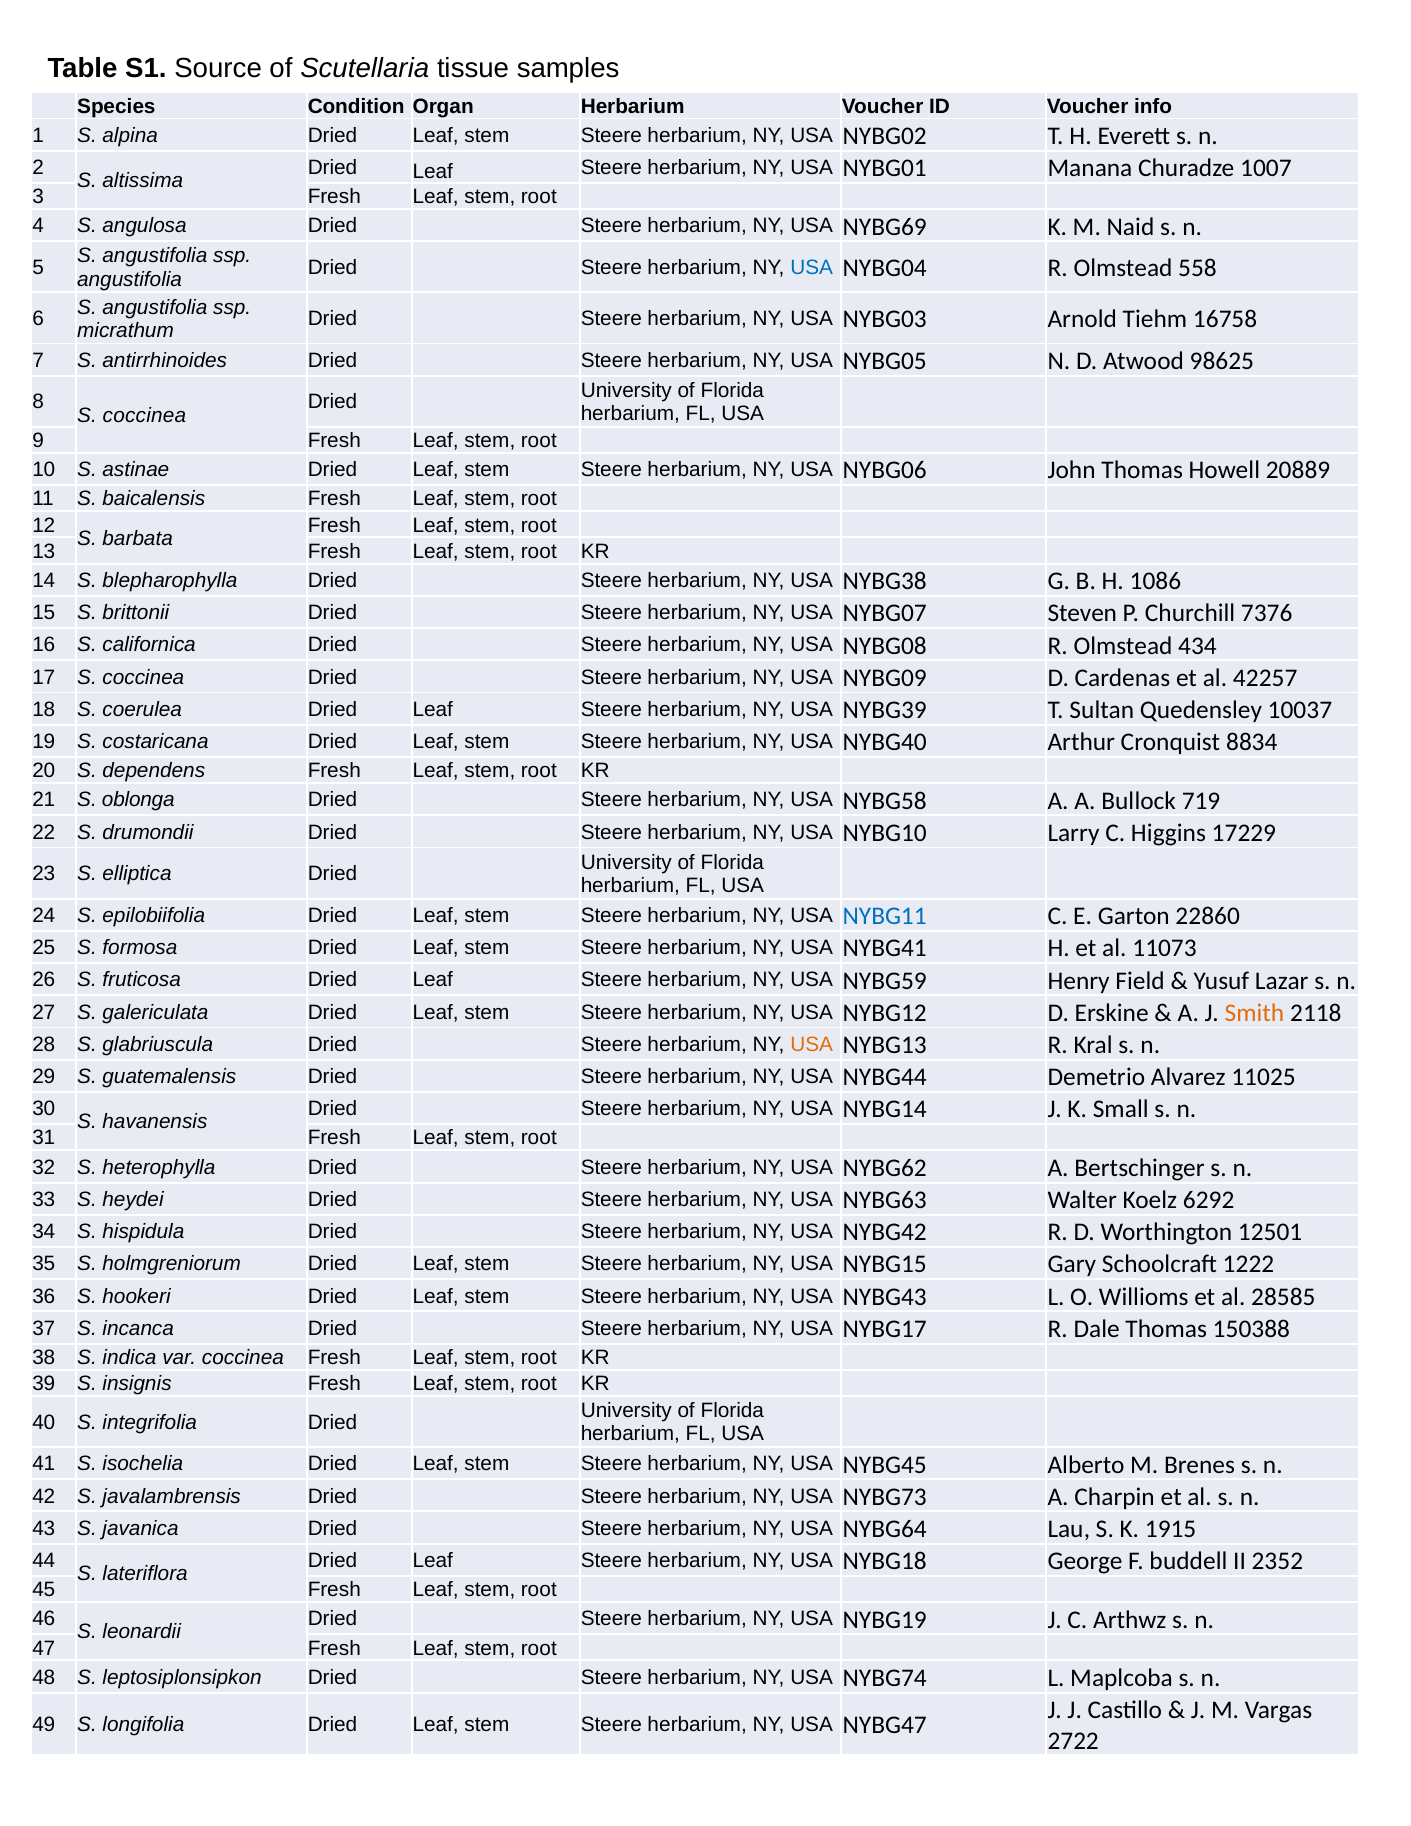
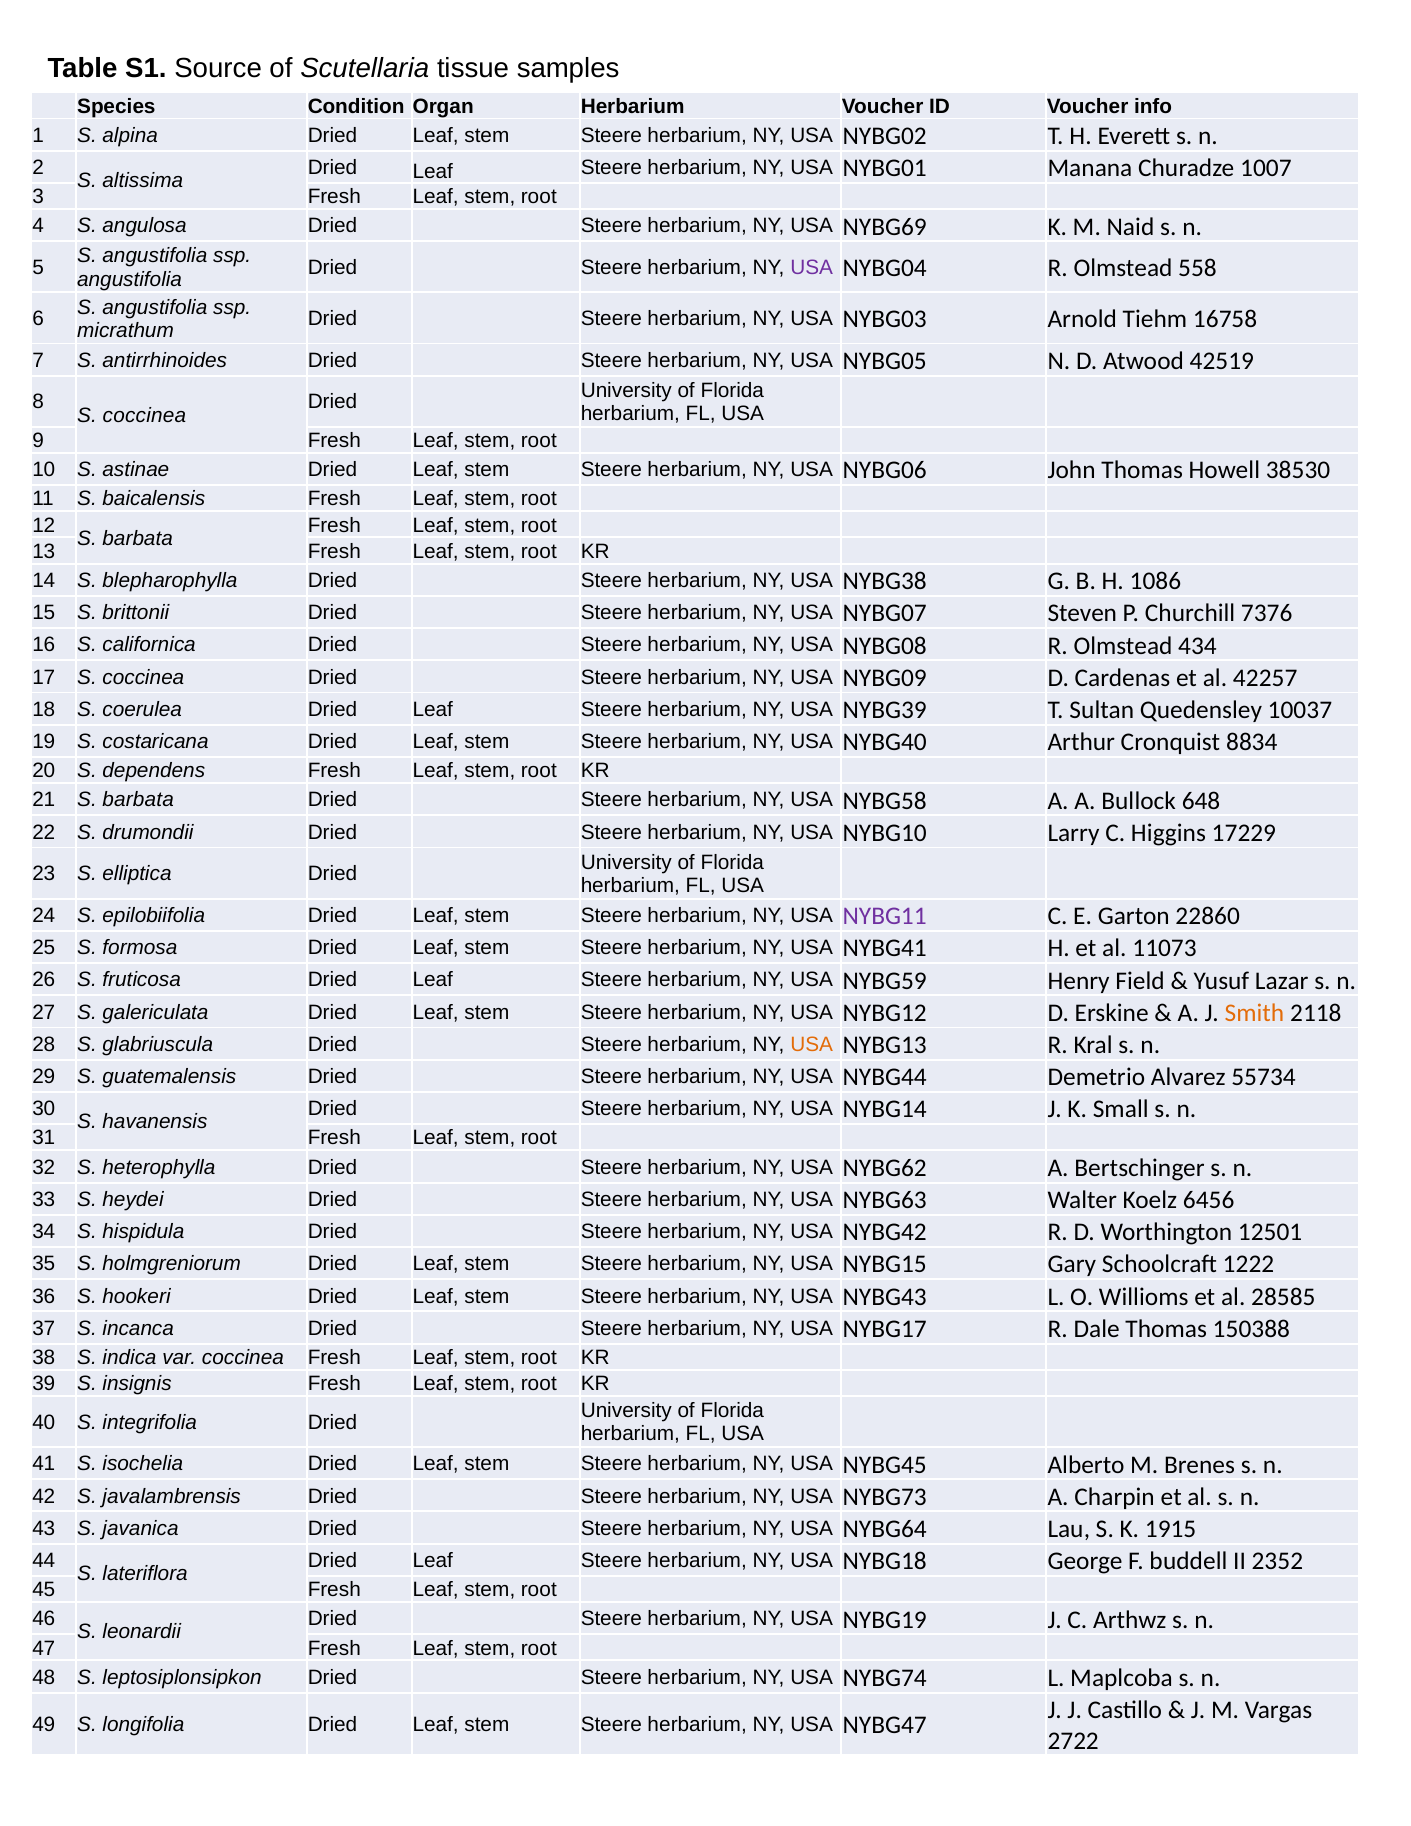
USA at (812, 268) colour: blue -> purple
98625: 98625 -> 42519
20889: 20889 -> 38530
21 S oblonga: oblonga -> barbata
719: 719 -> 648
NYBG11 colour: blue -> purple
11025: 11025 -> 55734
6292: 6292 -> 6456
